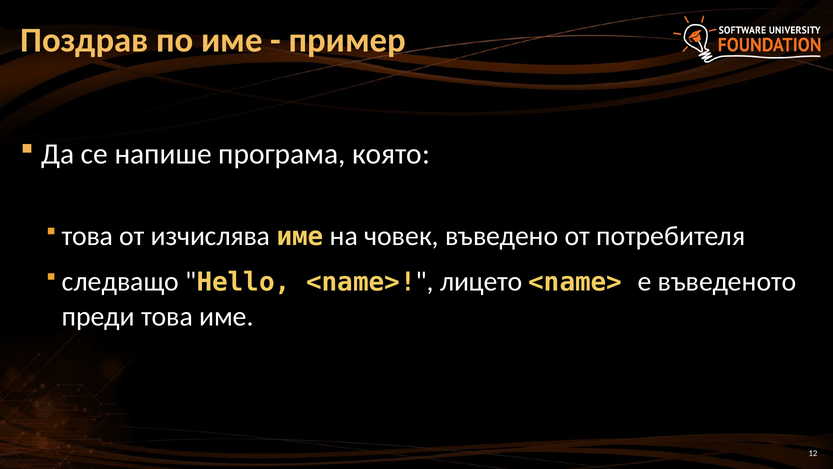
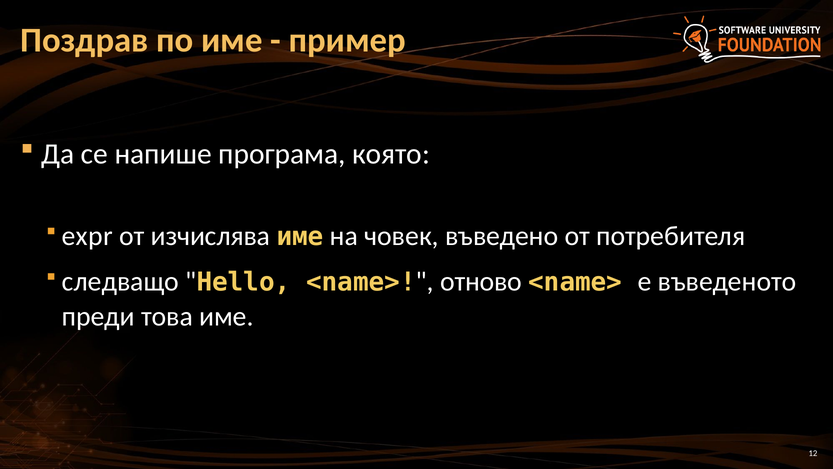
това at (88, 236): това -> expr
лицето: лицето -> отново
